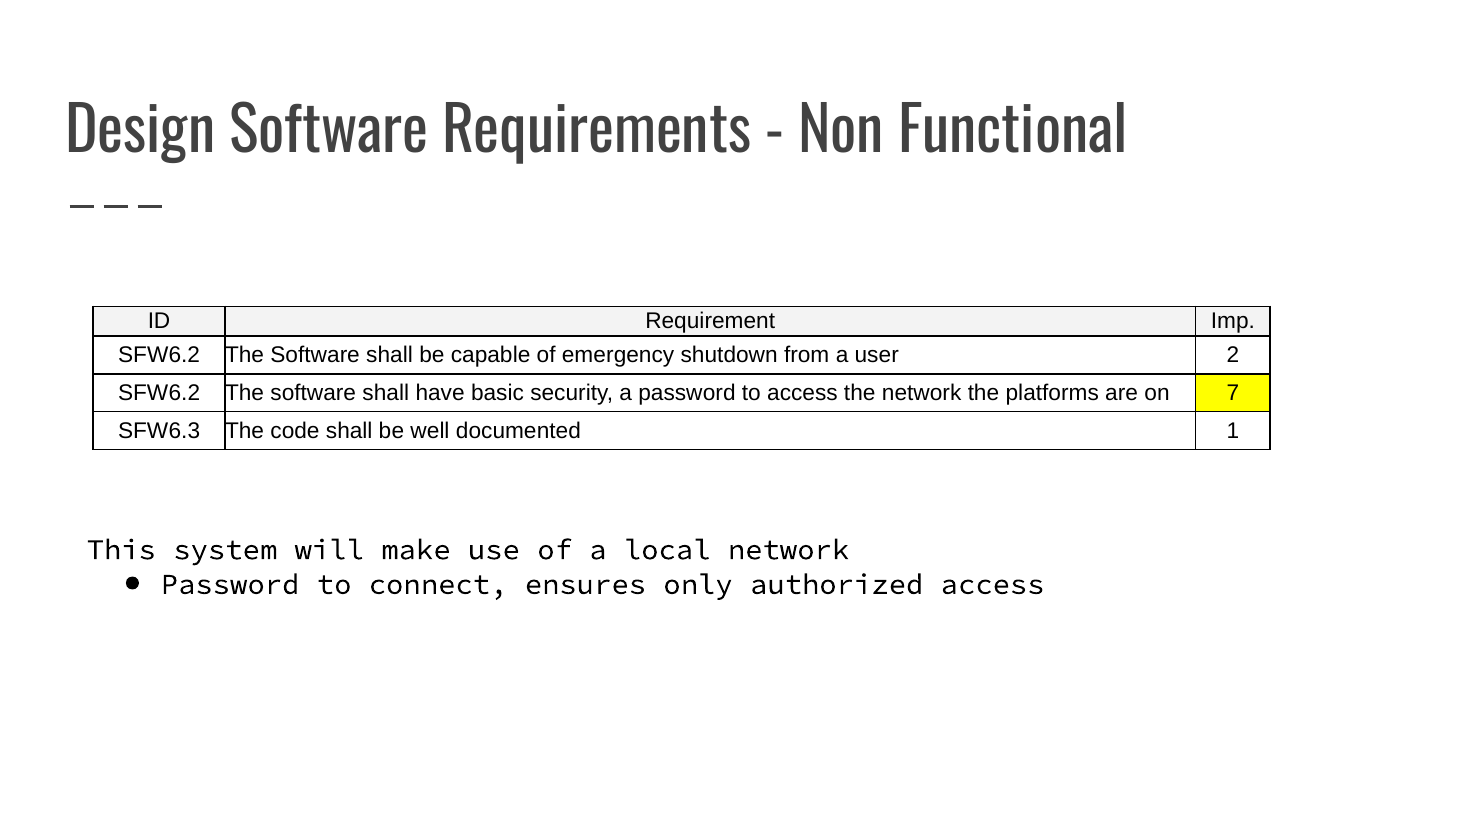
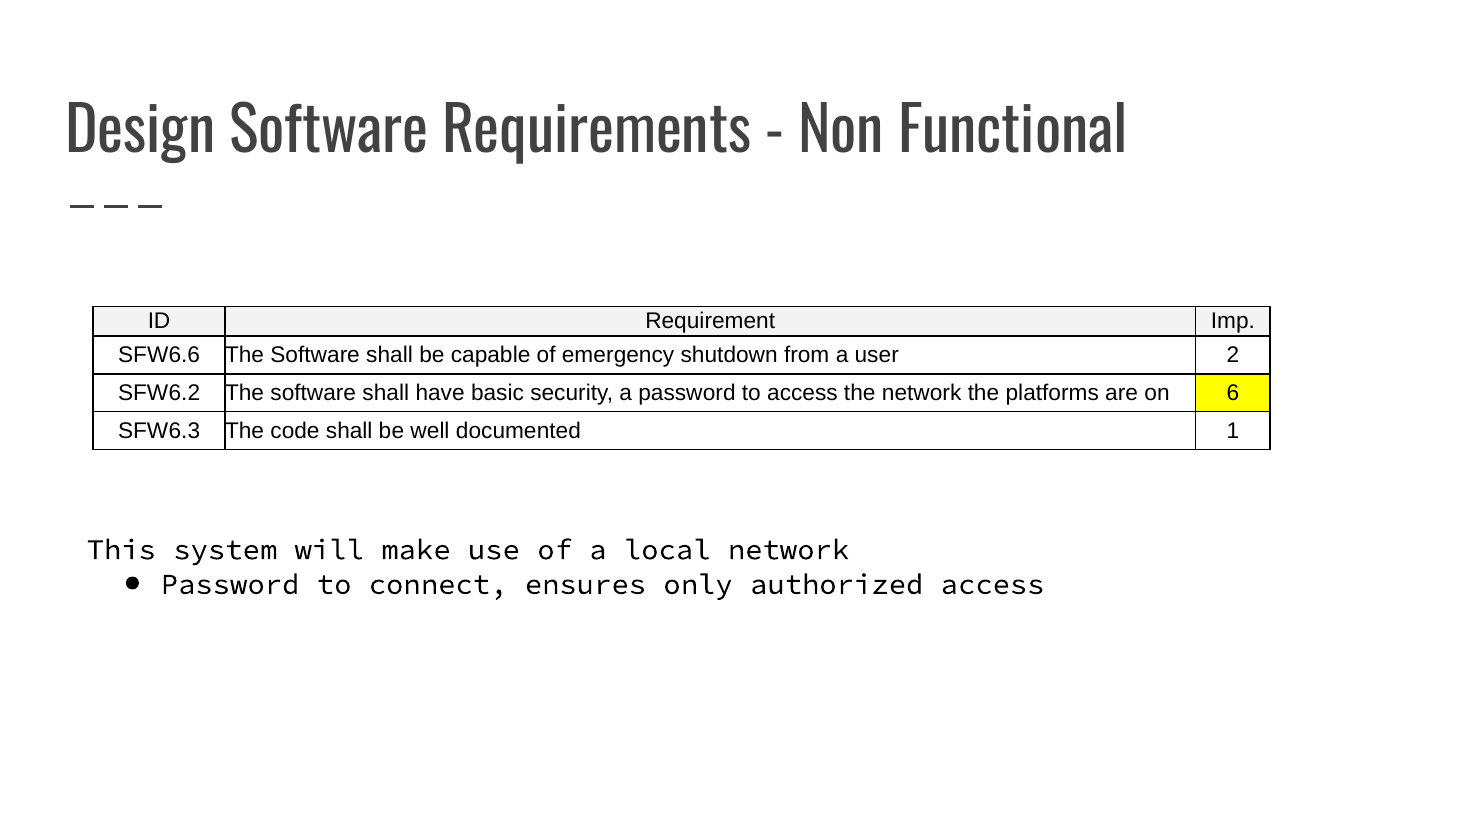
SFW6.2 at (159, 355): SFW6.2 -> SFW6.6
7: 7 -> 6
